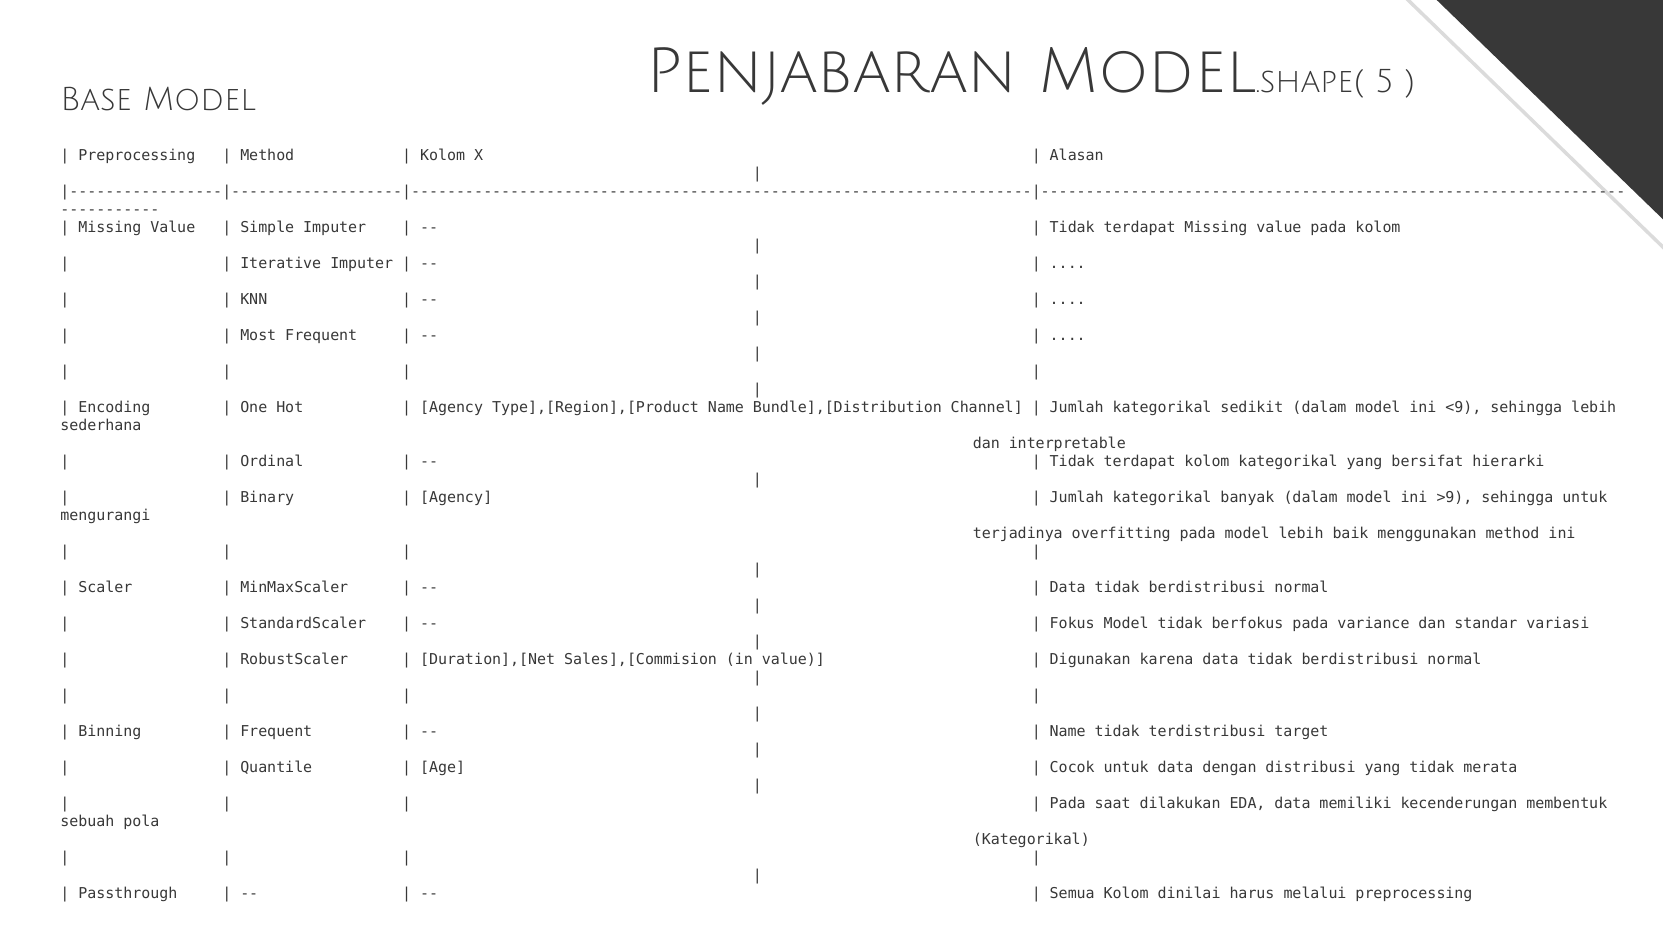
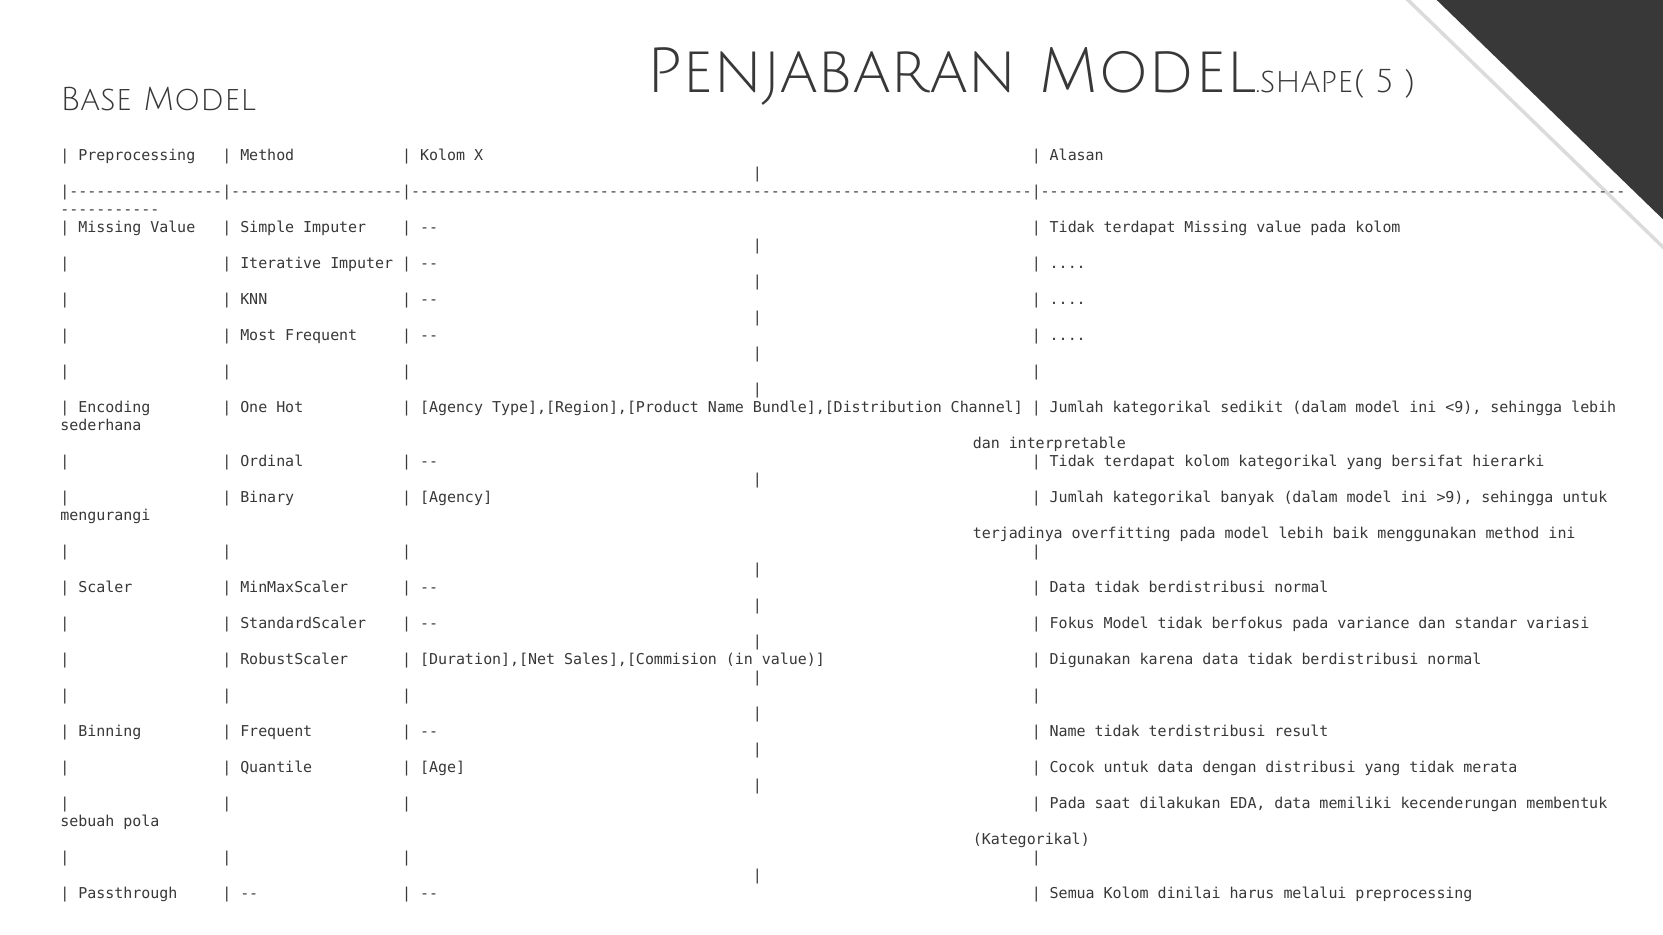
target: target -> result
